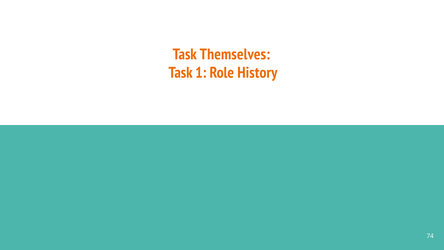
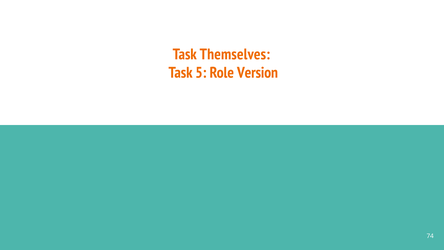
1: 1 -> 5
History: History -> Version
